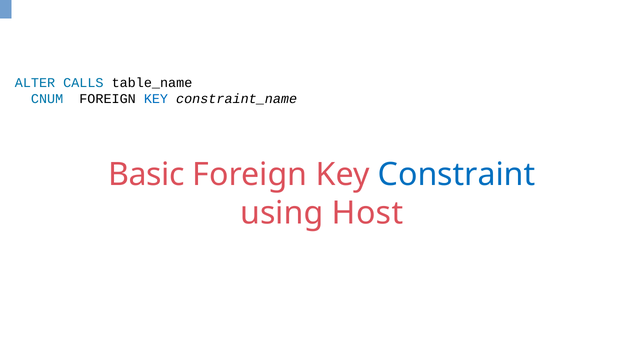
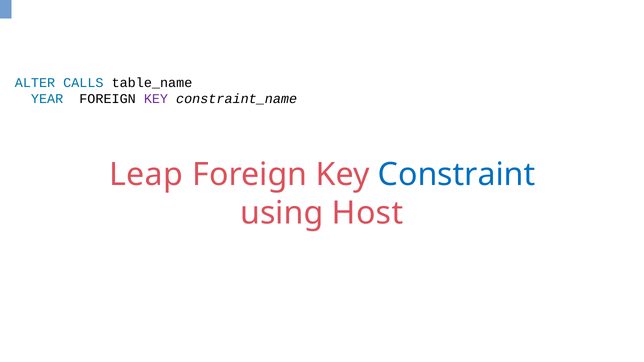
CNUM: CNUM -> YEAR
KEY at (156, 99) colour: blue -> purple
Basic: Basic -> Leap
